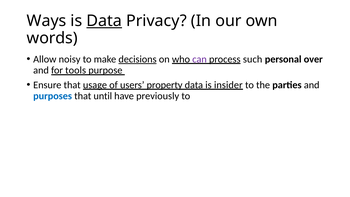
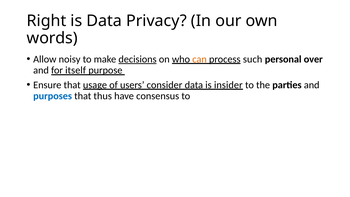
Ways: Ways -> Right
Data at (104, 21) underline: present -> none
can colour: purple -> orange
tools: tools -> itself
property: property -> consider
until: until -> thus
previously: previously -> consensus
